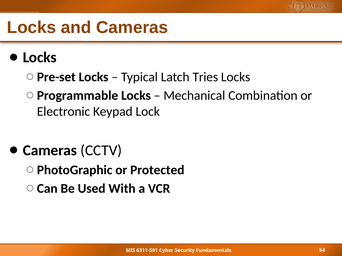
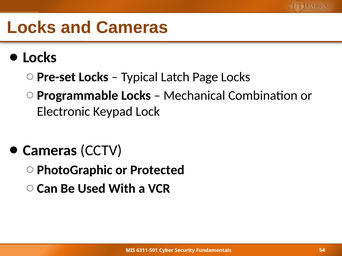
Tries: Tries -> Page
